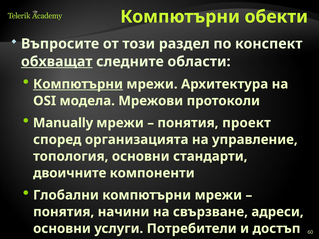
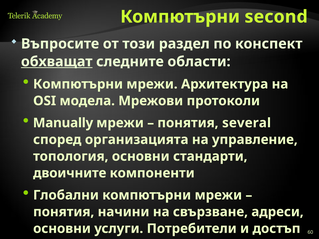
обекти: обекти -> second
Компютърни at (78, 84) underline: present -> none
проект: проект -> several
